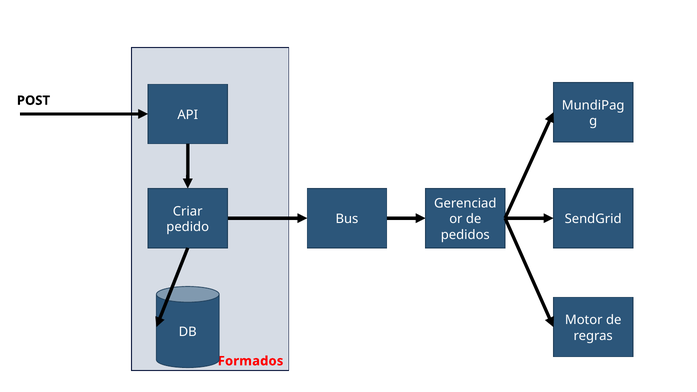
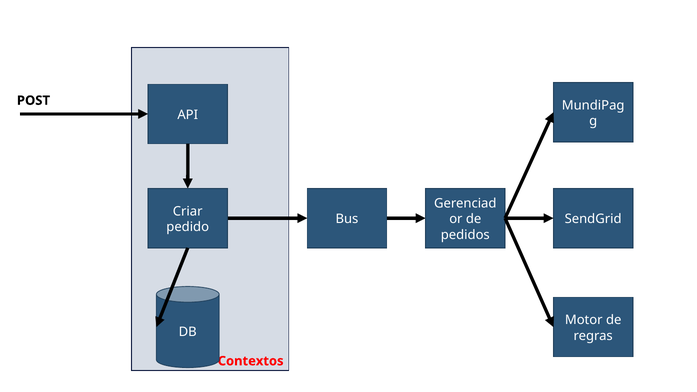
Formados: Formados -> Contextos
